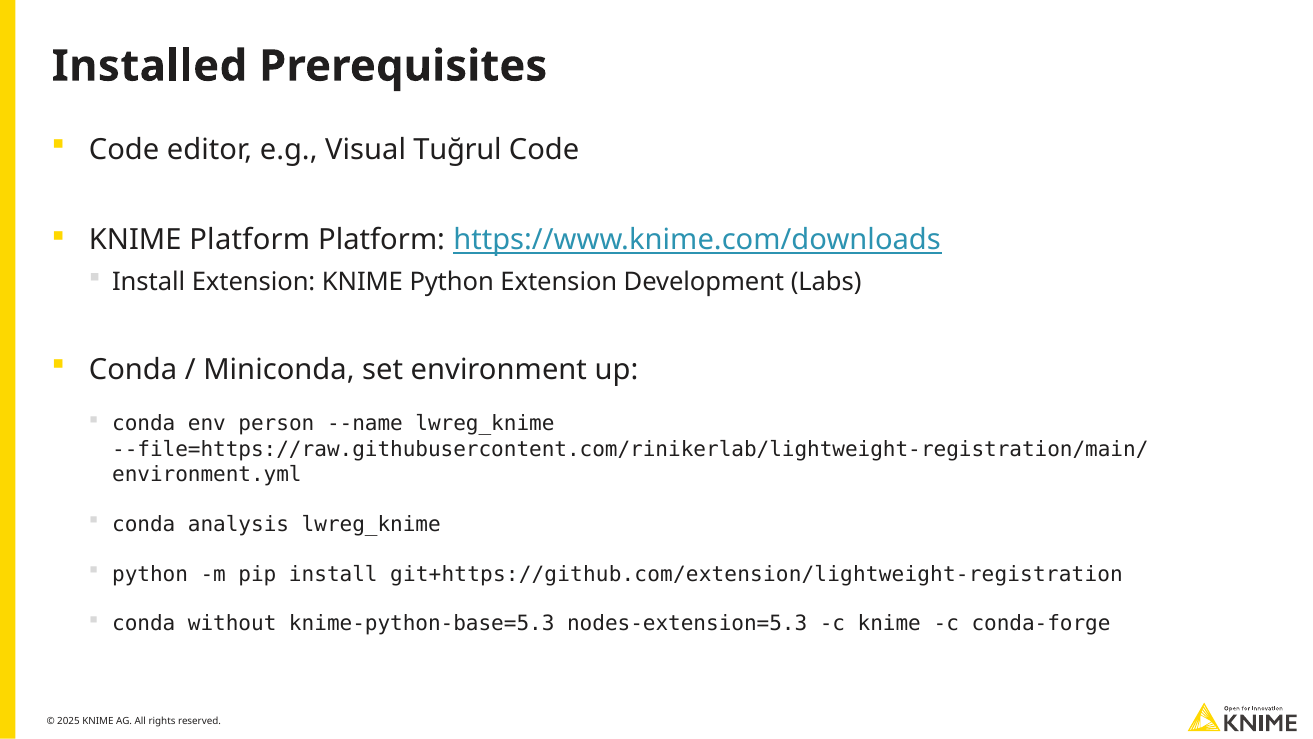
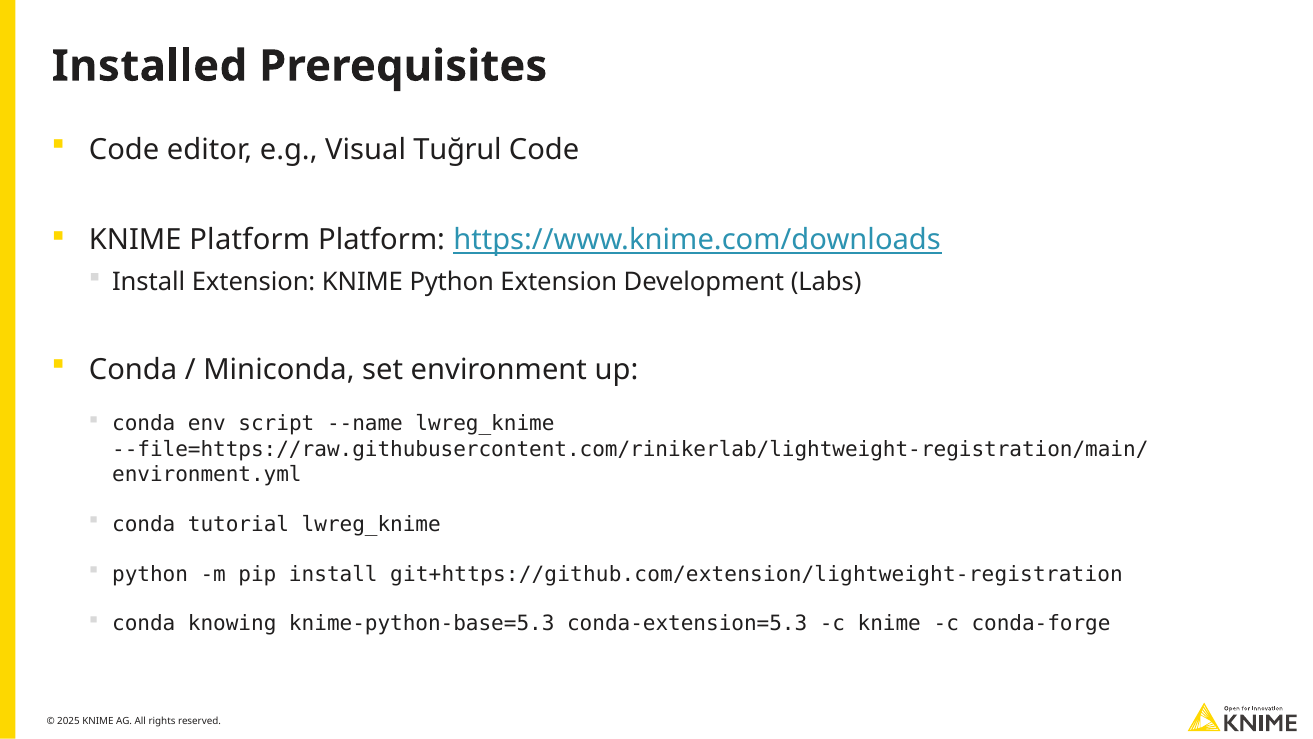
person: person -> script
analysis: analysis -> tutorial
without: without -> knowing
nodes-extension=5.3: nodes-extension=5.3 -> conda-extension=5.3
